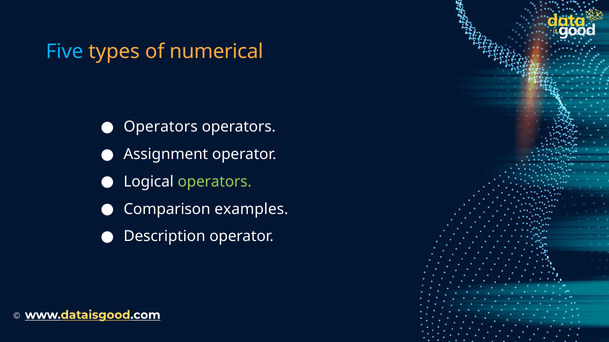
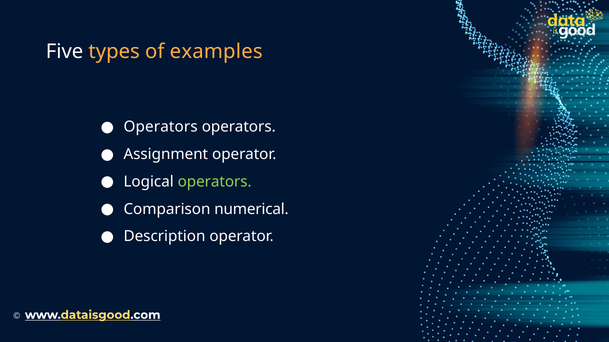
Five colour: light blue -> white
numerical: numerical -> examples
examples: examples -> numerical
